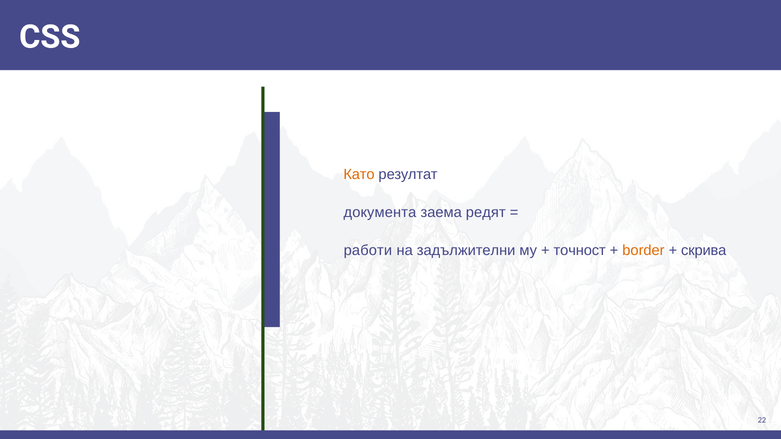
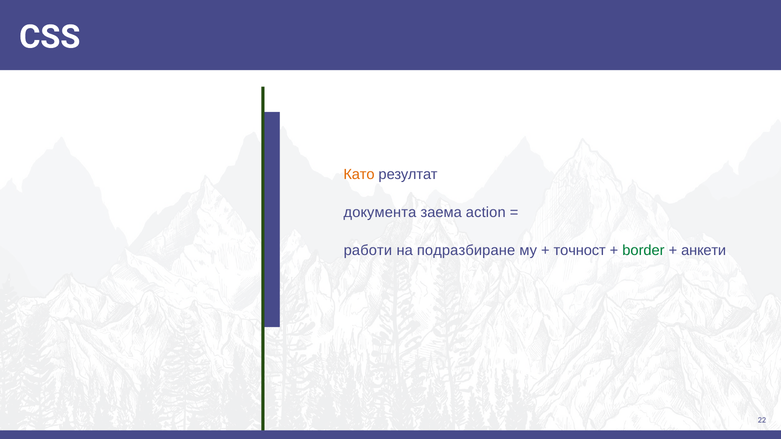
редят: редят -> action
задължителни: задължителни -> подразбиране
border colour: orange -> green
скрива: скрива -> анкети
